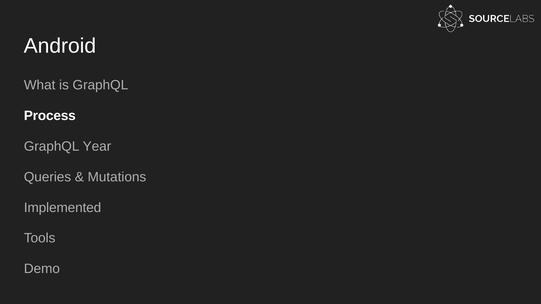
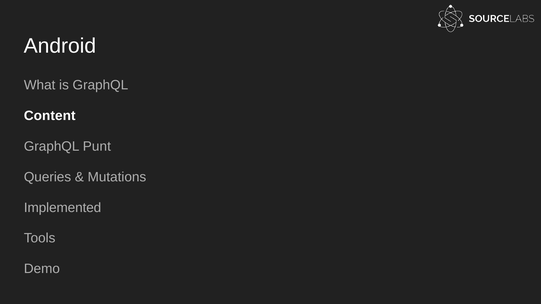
Process: Process -> Content
Year: Year -> Punt
